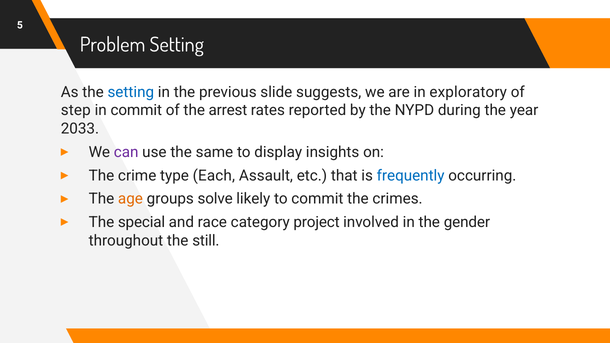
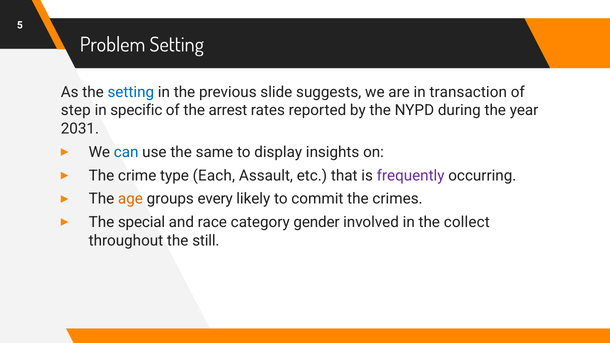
exploratory: exploratory -> transaction
in commit: commit -> specific
2033: 2033 -> 2031
can colour: purple -> blue
frequently colour: blue -> purple
solve: solve -> every
project: project -> gender
gender: gender -> collect
